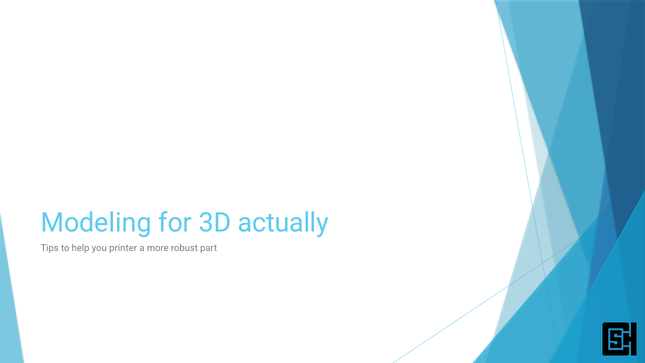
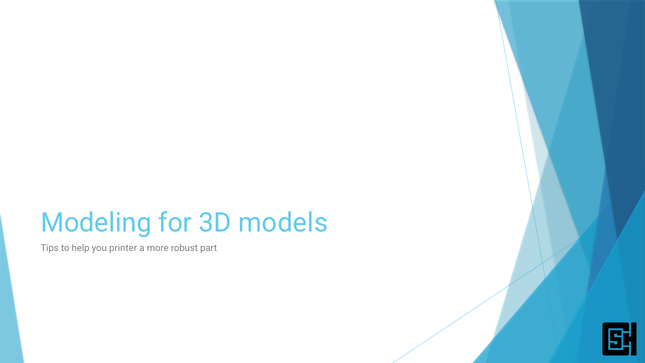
actually: actually -> models
